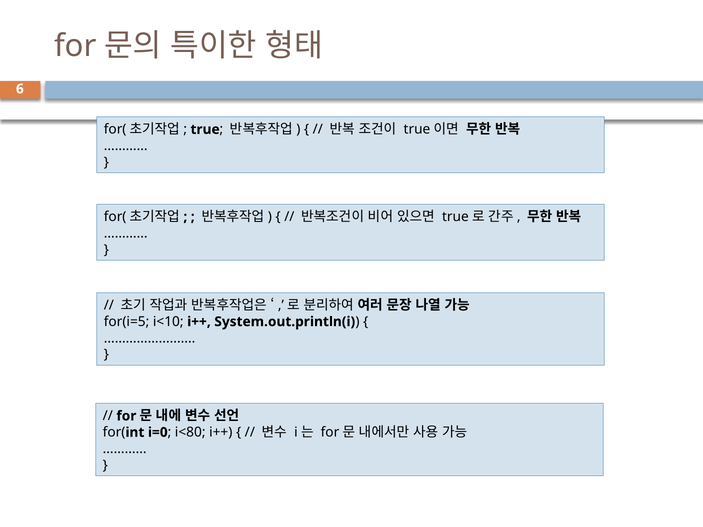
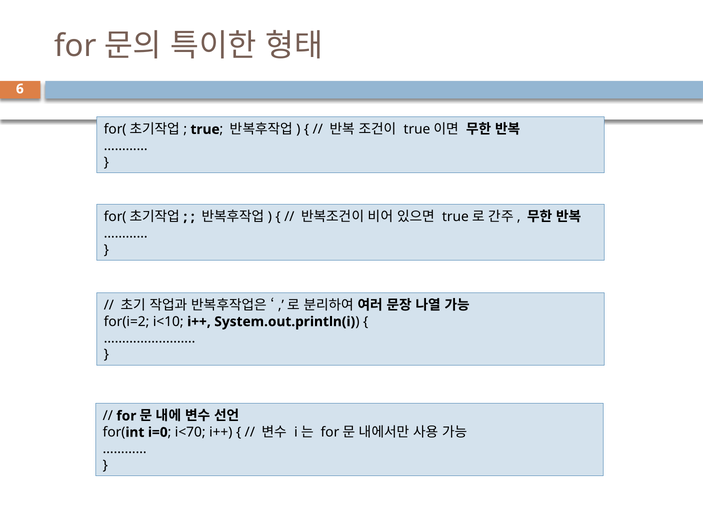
for(i=5: for(i=5 -> for(i=2
i<80: i<80 -> i<70
